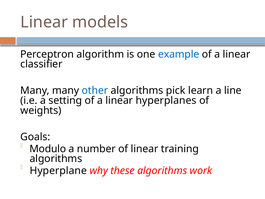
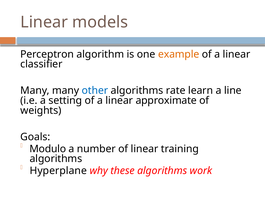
example colour: blue -> orange
pick: pick -> rate
hyperplanes: hyperplanes -> approximate
